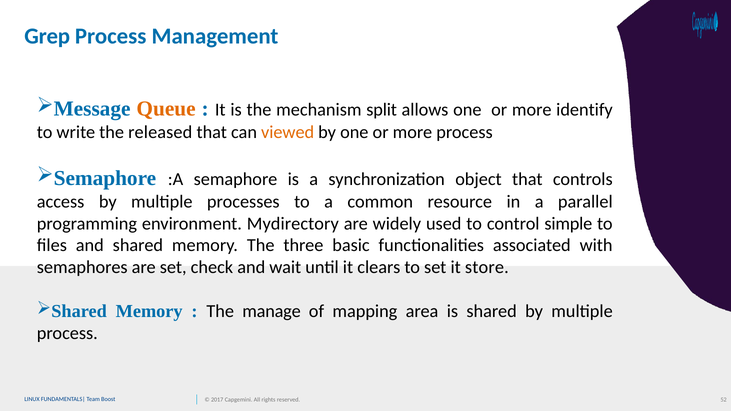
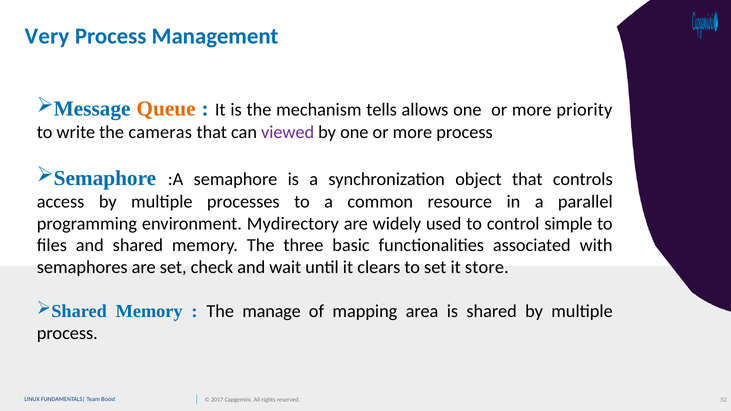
Grep: Grep -> Very
split: split -> tells
identify: identify -> priority
released: released -> cameras
viewed colour: orange -> purple
